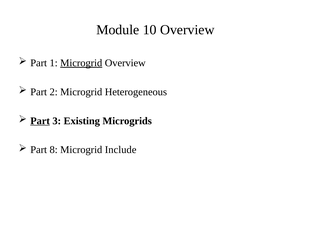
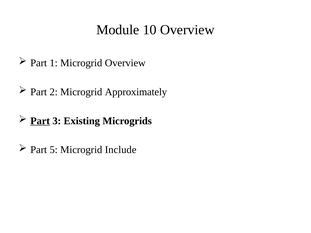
Microgrid at (81, 63) underline: present -> none
Heterogeneous: Heterogeneous -> Approximately
8: 8 -> 5
